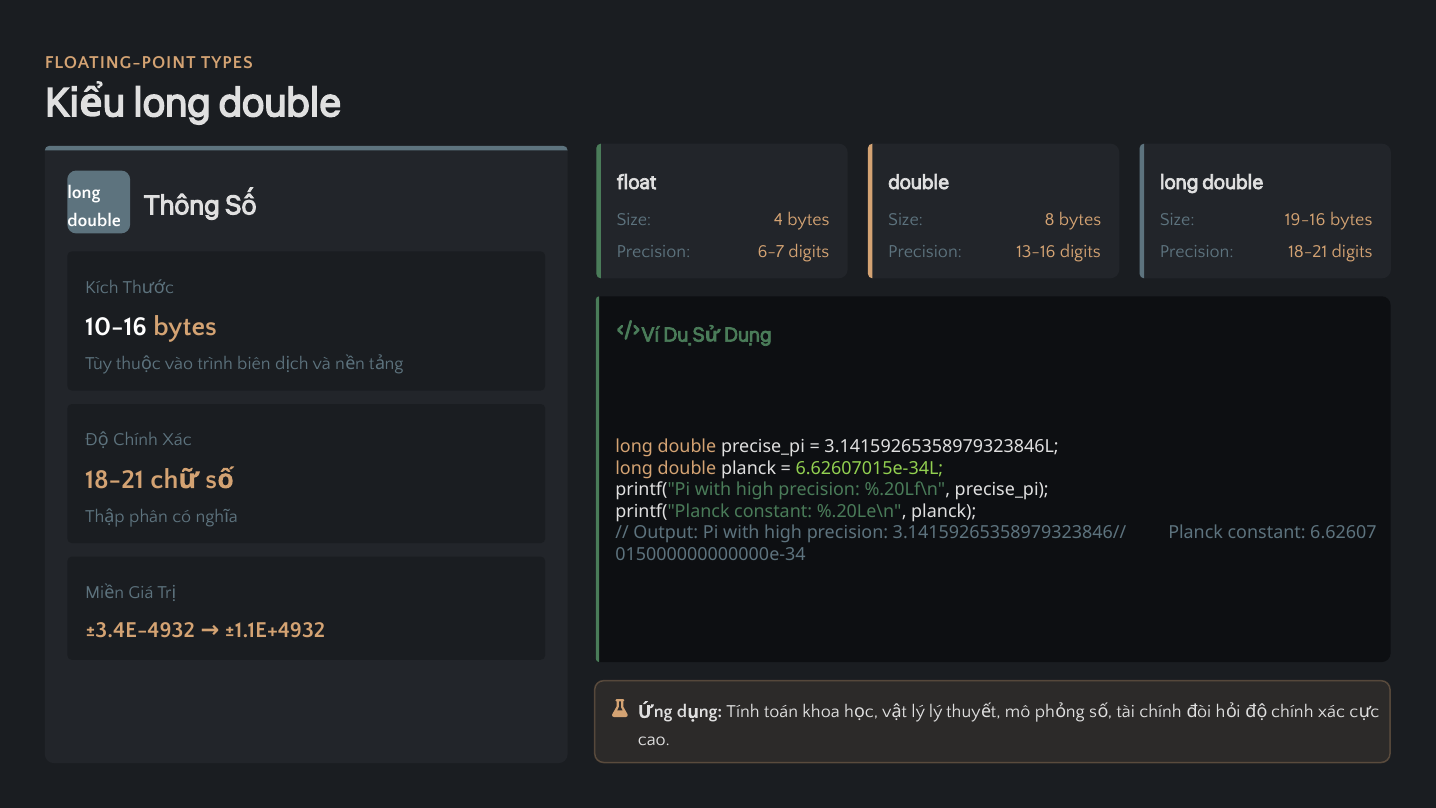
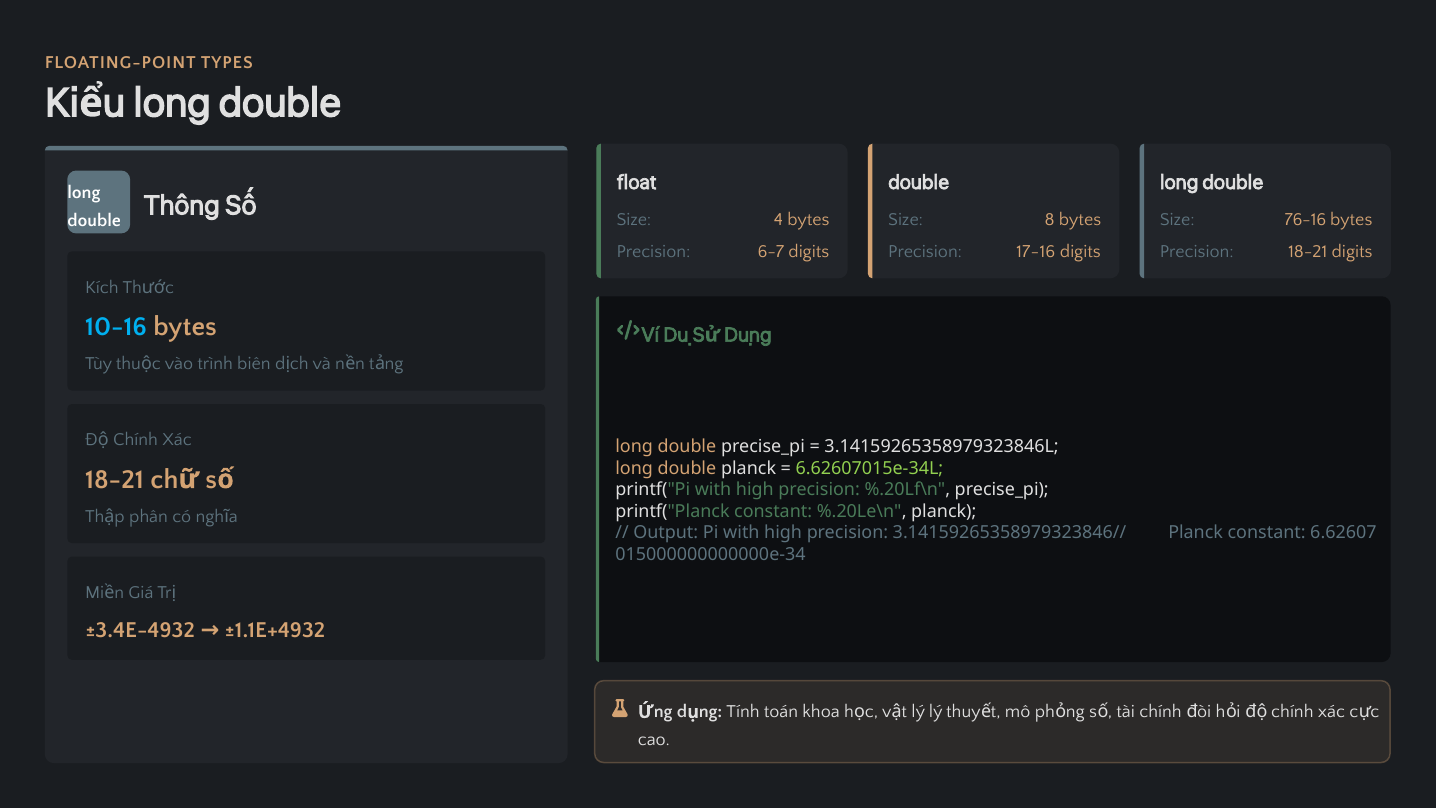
19-16: 19-16 -> 76-16
13-16: 13-16 -> 17-16
10-16 colour: white -> light blue
